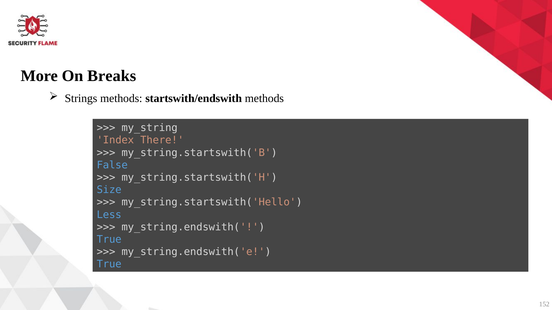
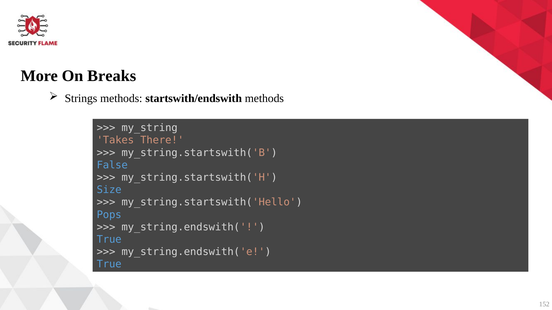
Index: Index -> Takes
Less: Less -> Pops
